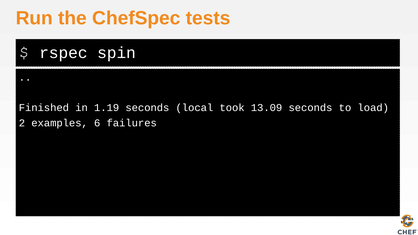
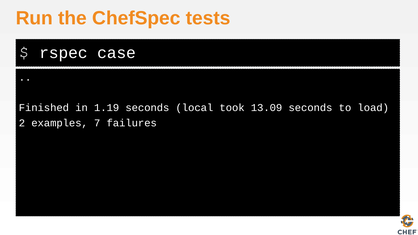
spin: spin -> case
6: 6 -> 7
